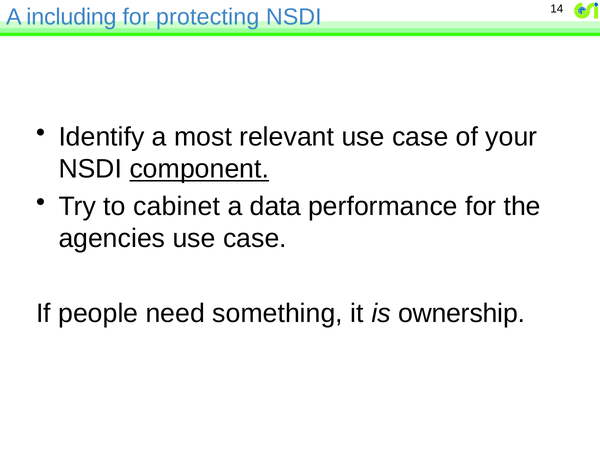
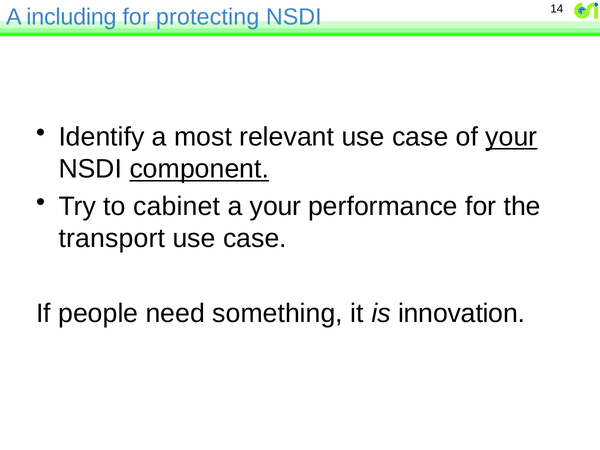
your at (511, 137) underline: none -> present
a data: data -> your
agencies: agencies -> transport
ownership: ownership -> innovation
